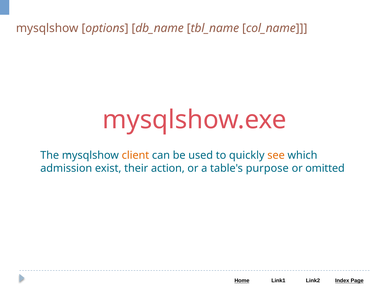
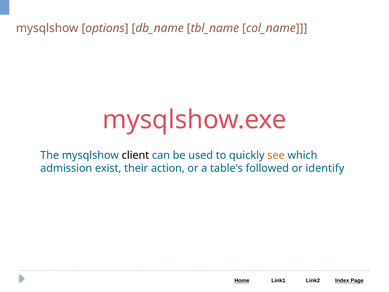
client colour: orange -> black
purpose: purpose -> followed
omitted: omitted -> identify
